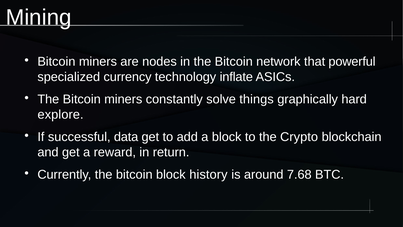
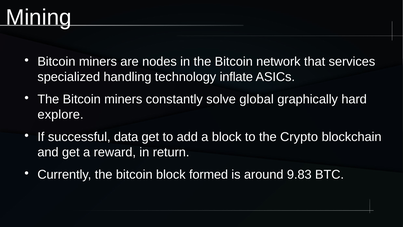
powerful: powerful -> services
currency: currency -> handling
things: things -> global
history: history -> formed
7.68: 7.68 -> 9.83
